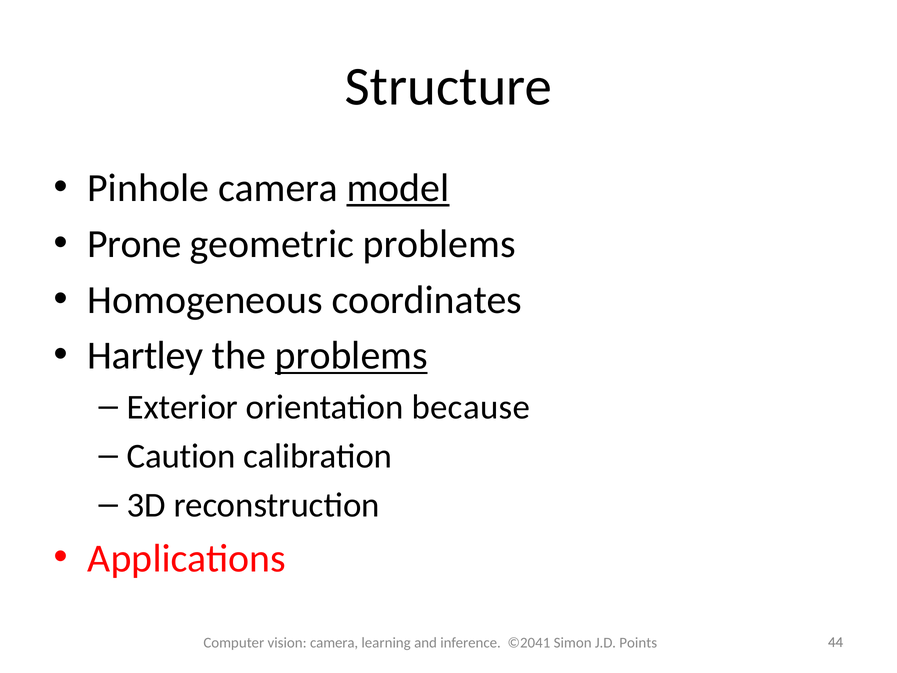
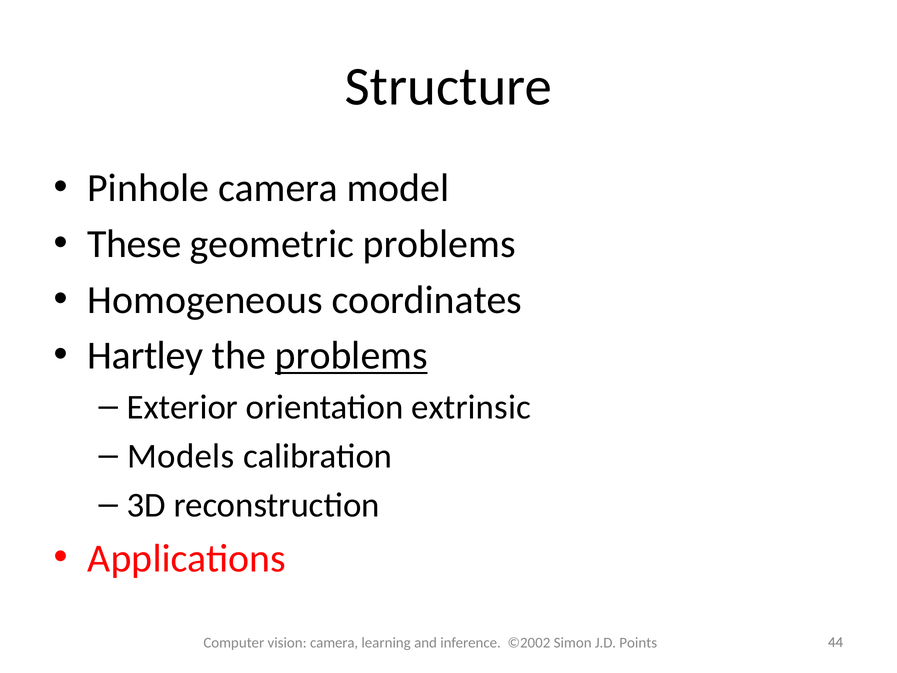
model underline: present -> none
Prone: Prone -> These
because: because -> extrinsic
Caution: Caution -> Models
©2041: ©2041 -> ©2002
